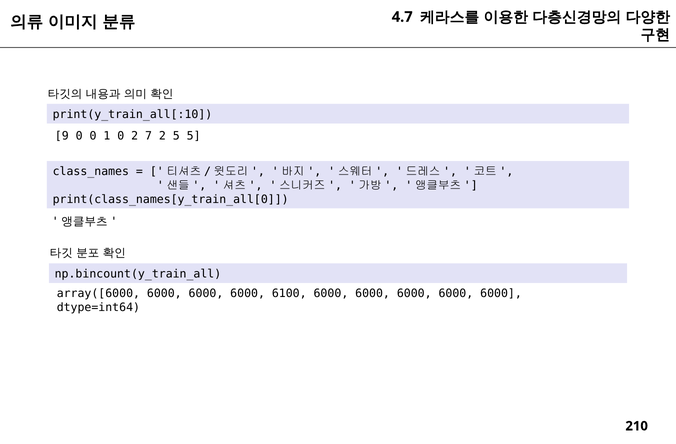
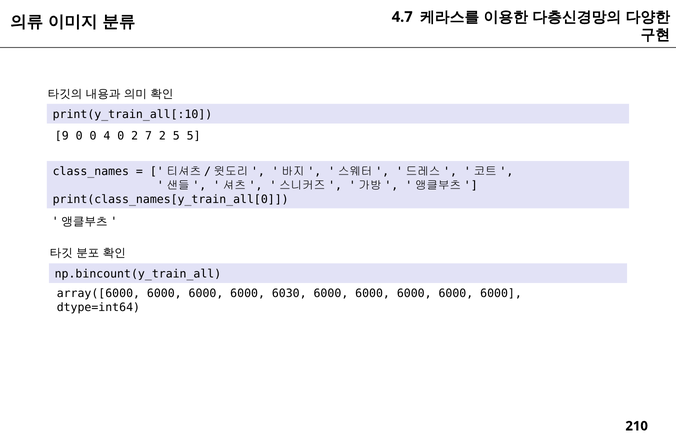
1: 1 -> 4
6100: 6100 -> 6030
